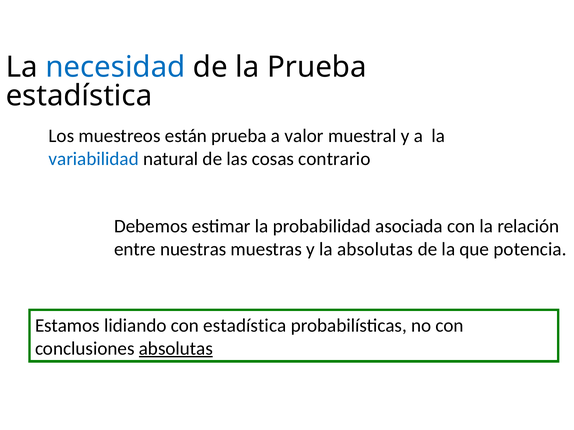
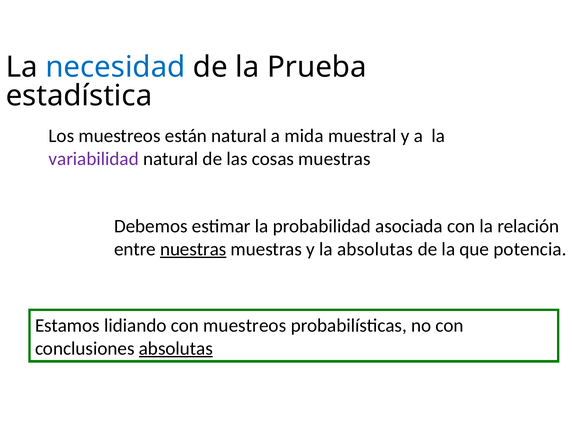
están prueba: prueba -> natural
valor: valor -> mida
variabilidad colour: blue -> purple
cosas contrario: contrario -> muestras
nuestras underline: none -> present
con estadística: estadística -> muestreos
